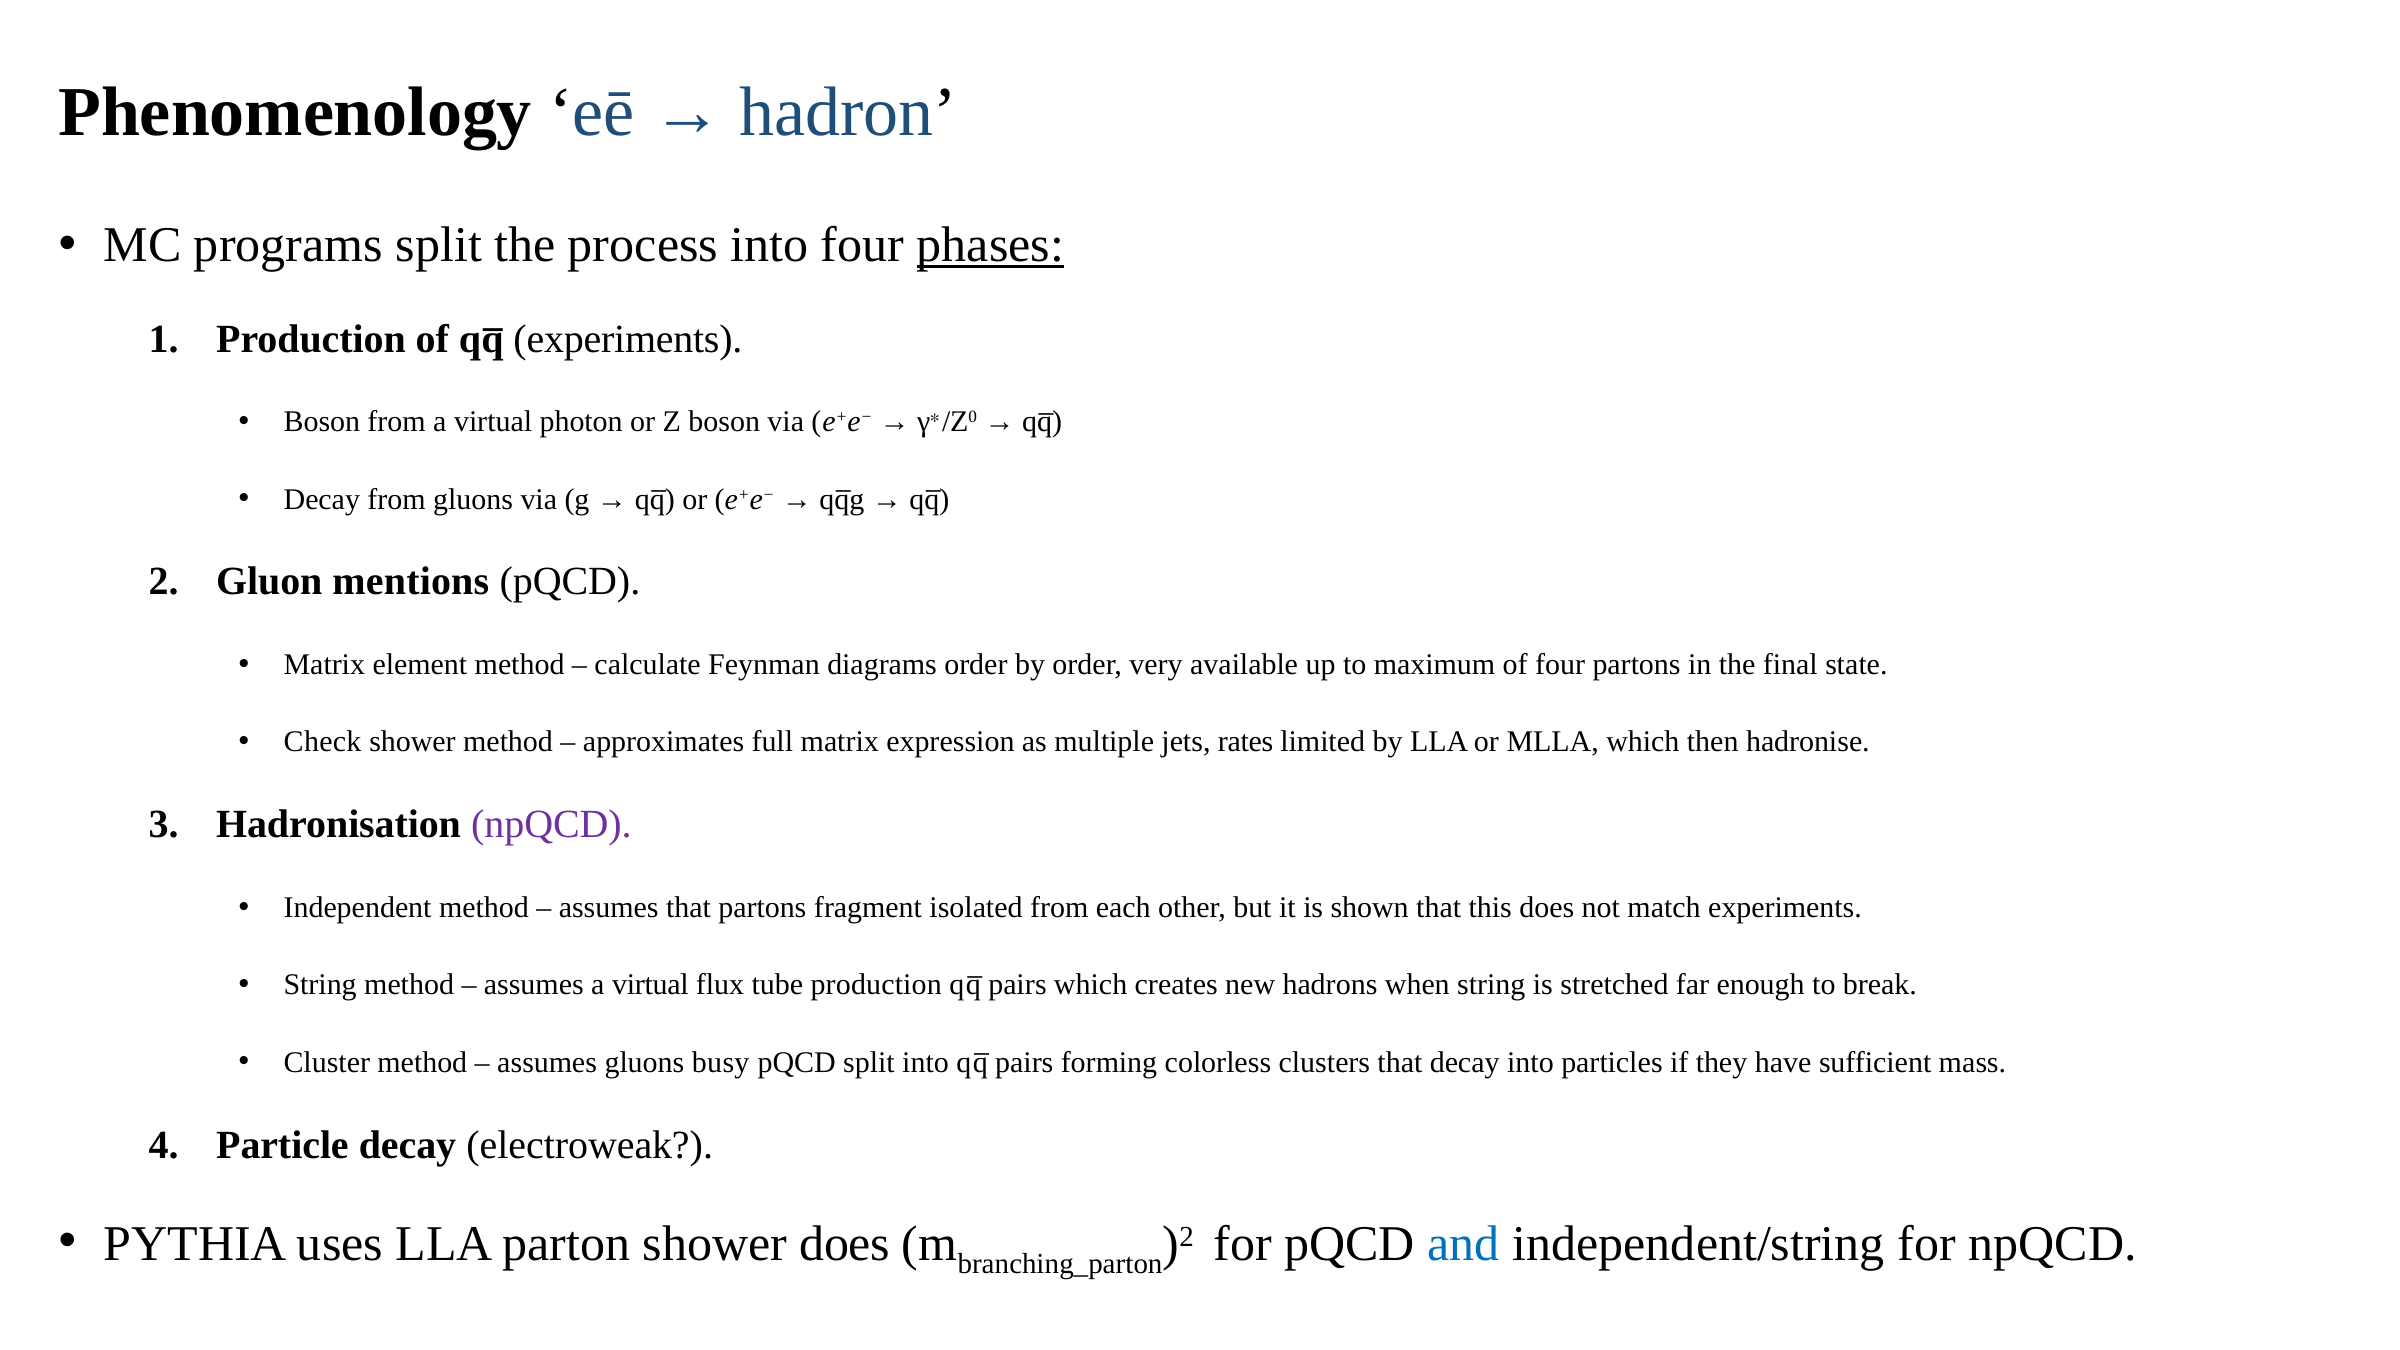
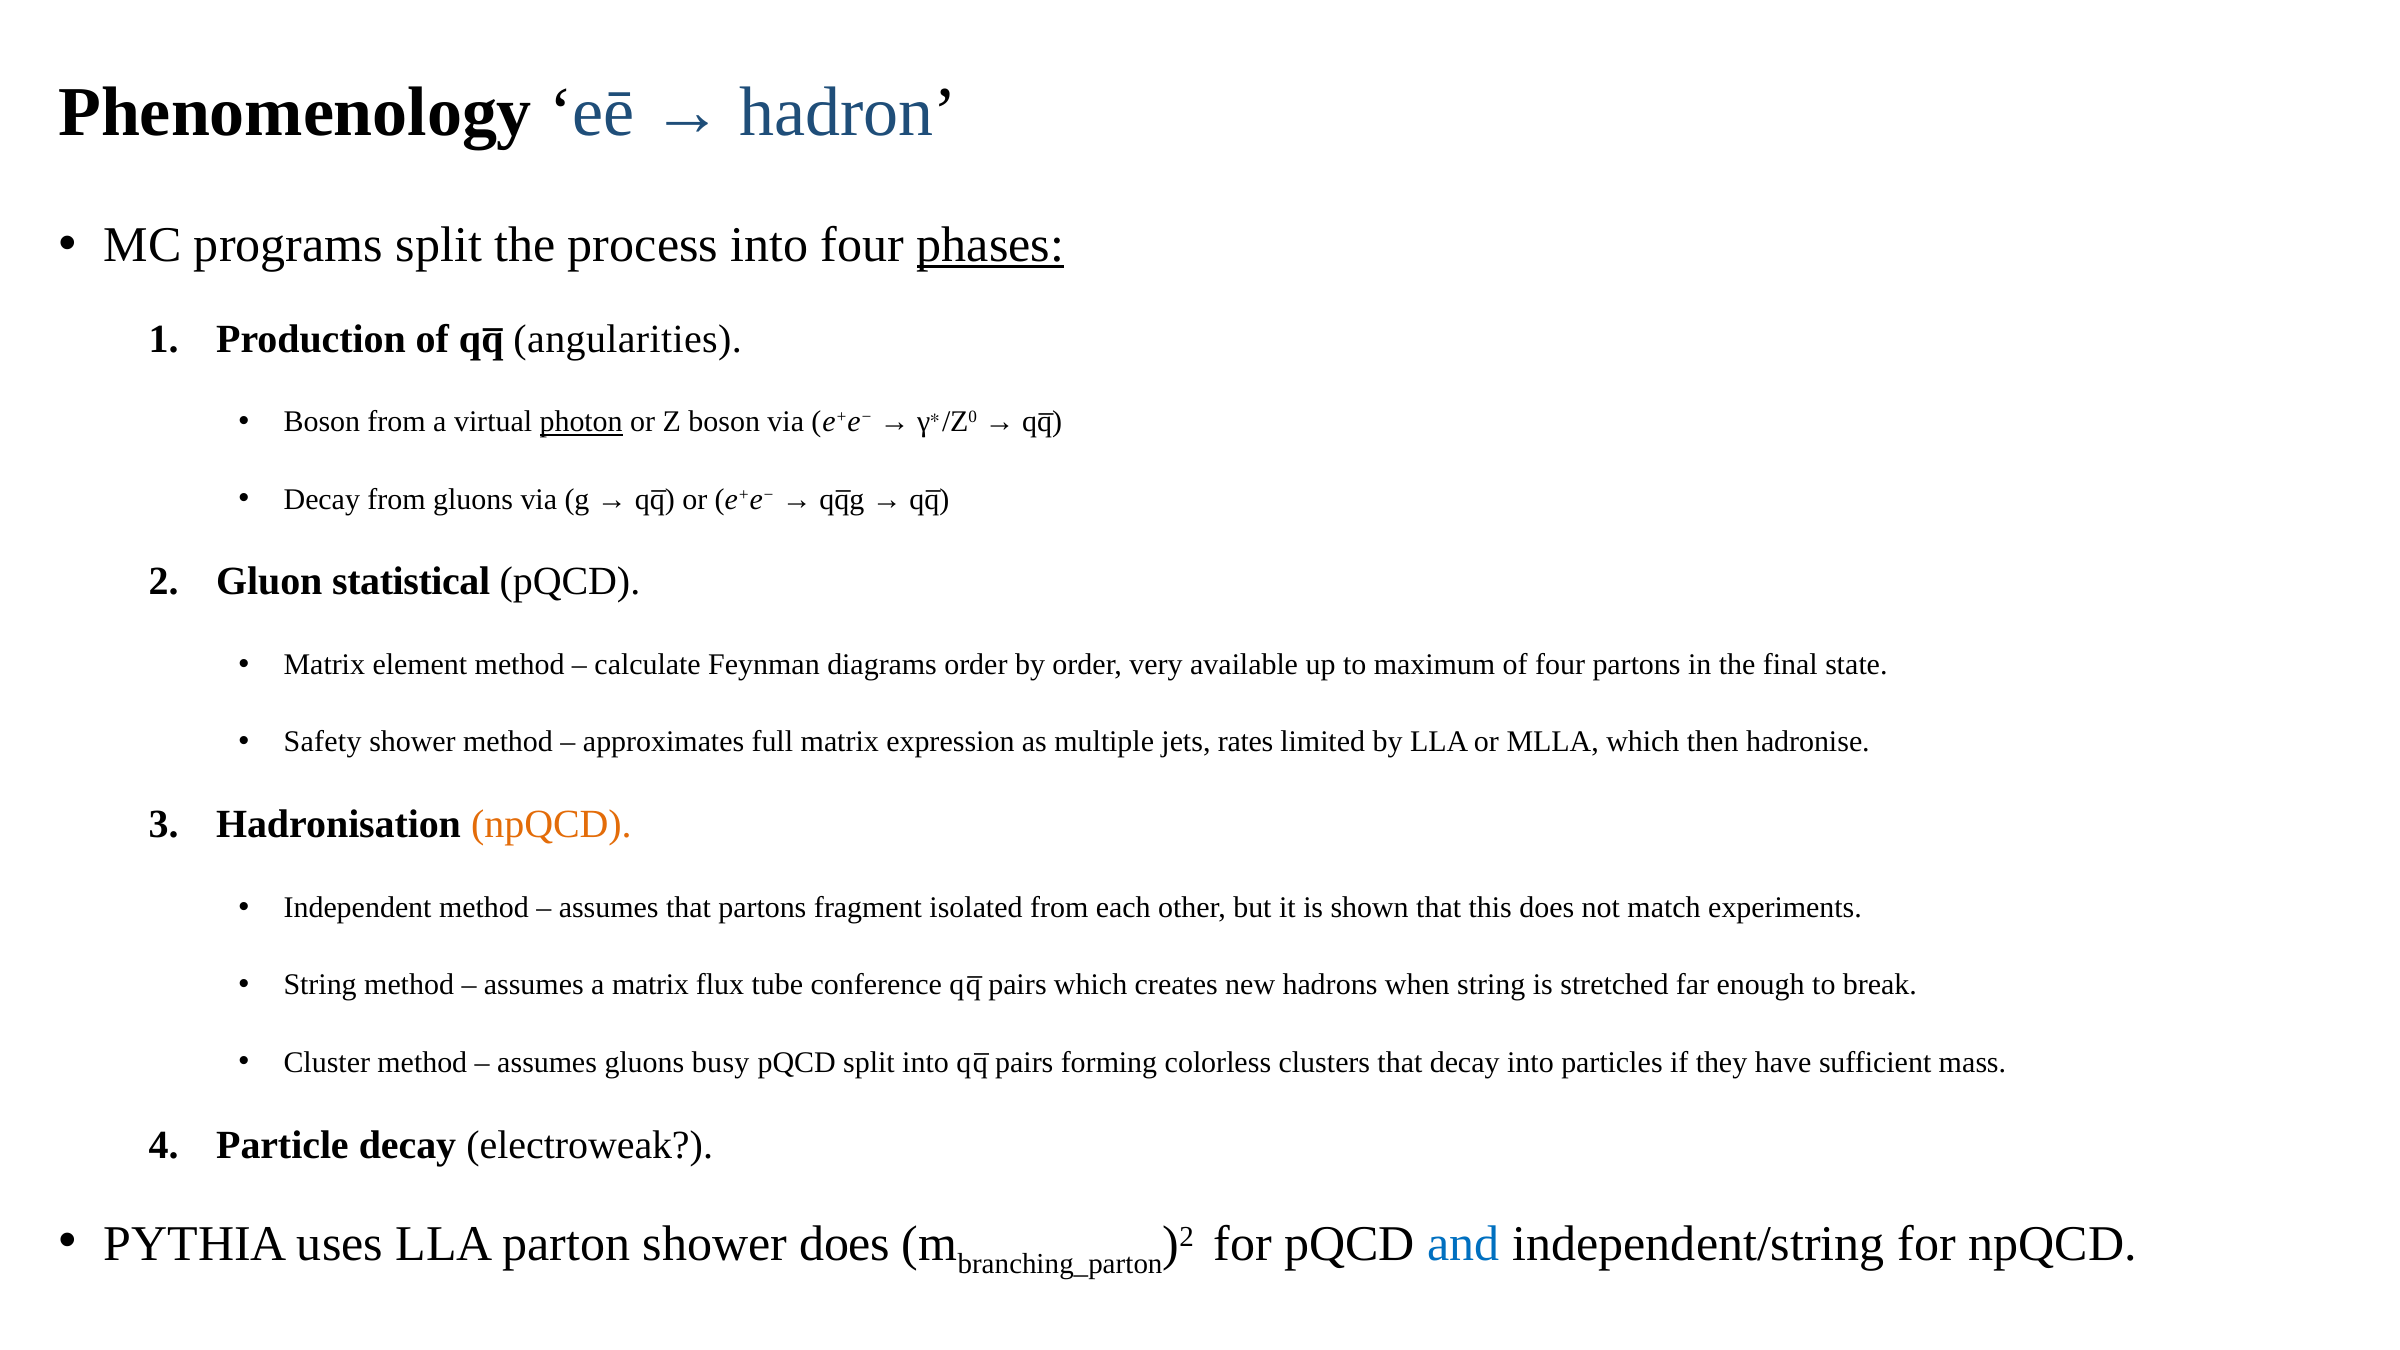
experiments at (628, 339): experiments -> angularities
photon underline: none -> present
mentions: mentions -> statistical
Check: Check -> Safety
npQCD at (551, 825) colour: purple -> orange
assumes a virtual: virtual -> matrix
tube production: production -> conference
